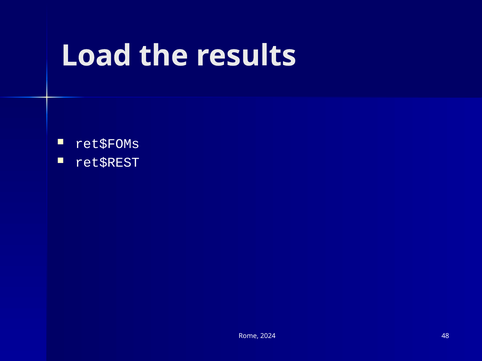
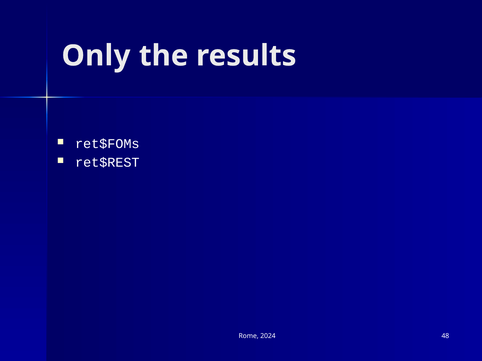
Load: Load -> Only
